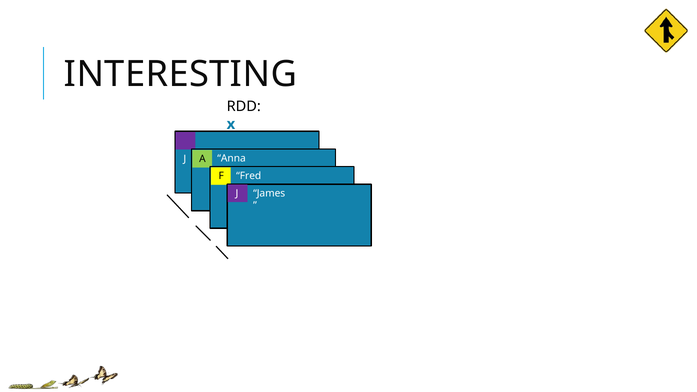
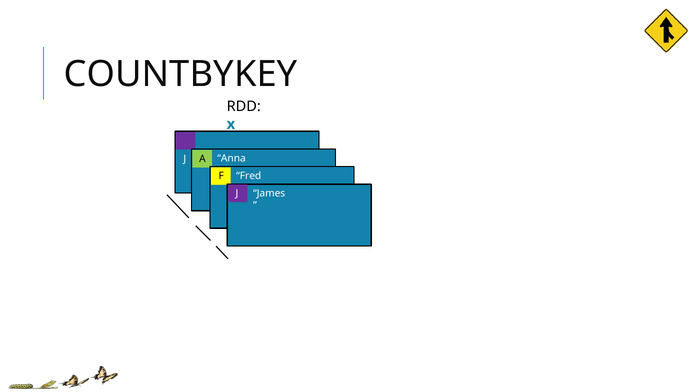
INTERESTING: INTERESTING -> COUNTBYKEY
